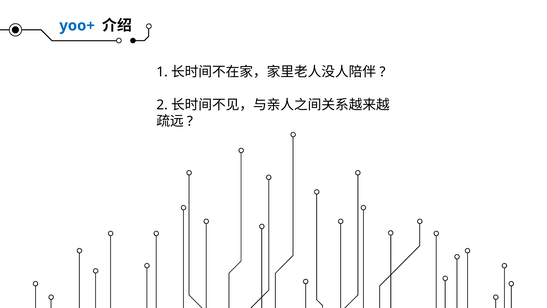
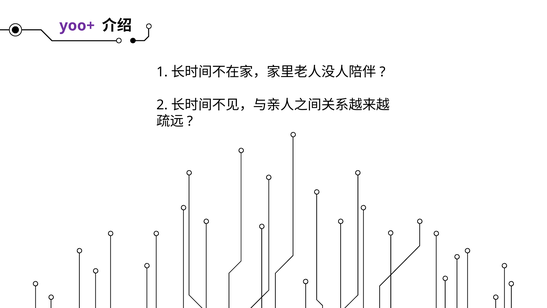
yoo+ colour: blue -> purple
